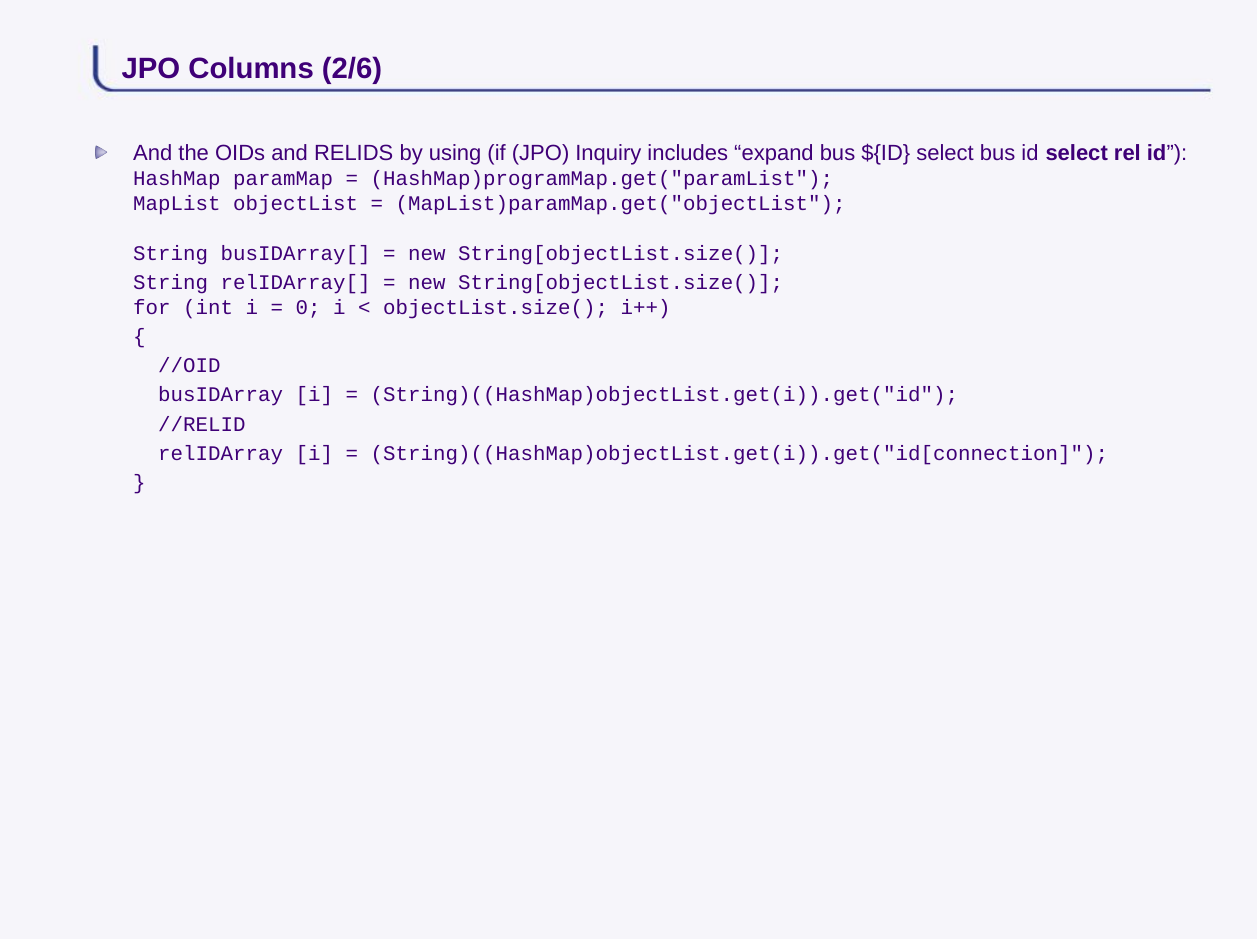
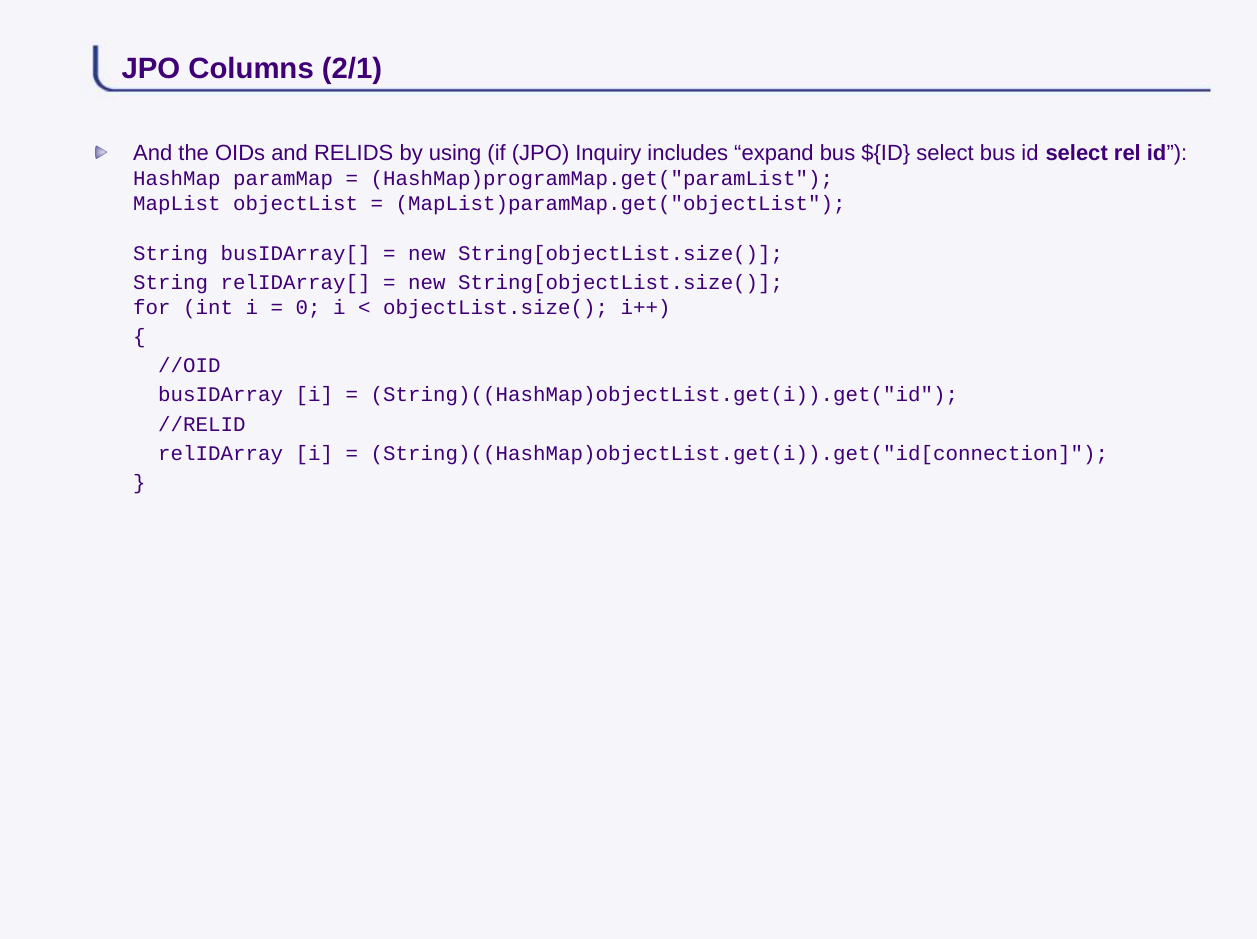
2/6: 2/6 -> 2/1
